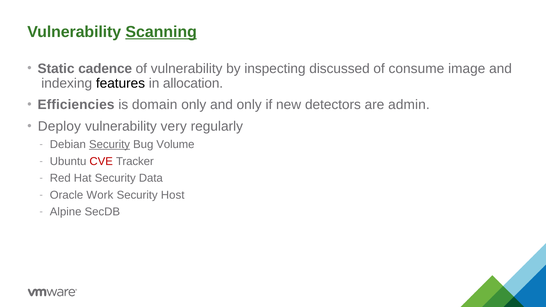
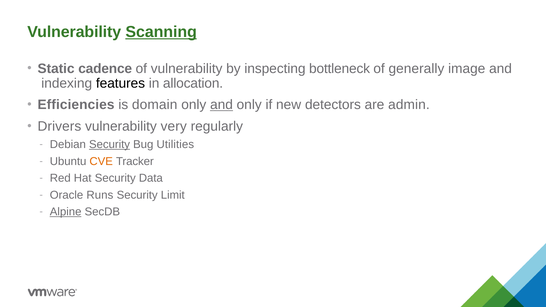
discussed: discussed -> bottleneck
consume: consume -> generally
and at (221, 105) underline: none -> present
Deploy: Deploy -> Drivers
Volume: Volume -> Utilities
CVE colour: red -> orange
Work: Work -> Runs
Host: Host -> Limit
Alpine underline: none -> present
